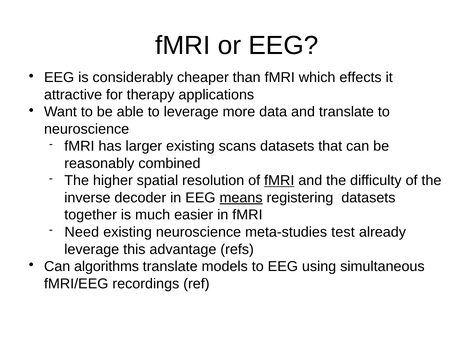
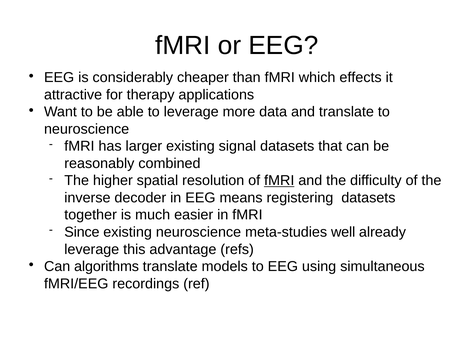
scans: scans -> signal
means underline: present -> none
Need: Need -> Since
test: test -> well
